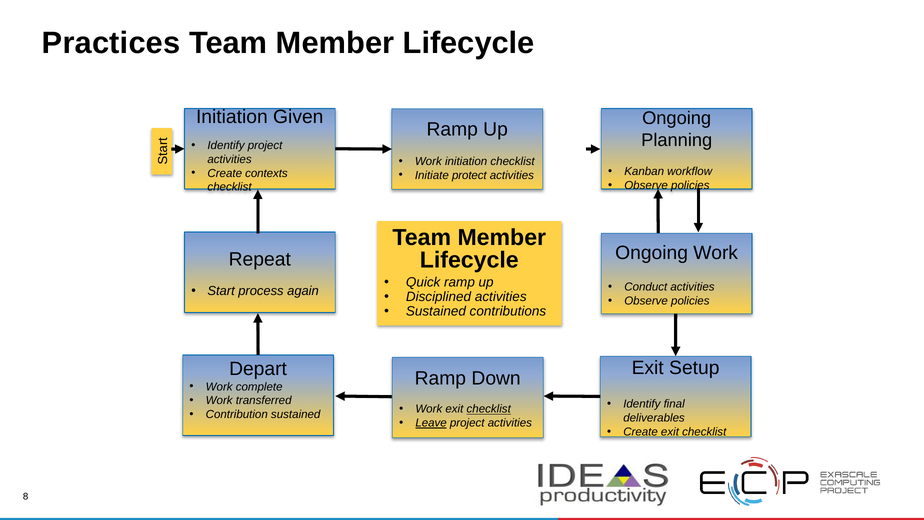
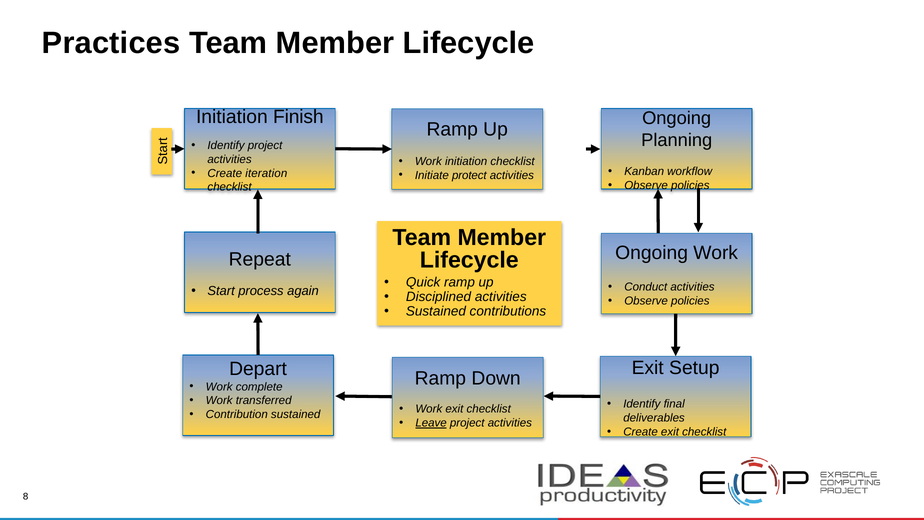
Given: Given -> Finish
contexts: contexts -> iteration
checklist at (489, 409) underline: present -> none
